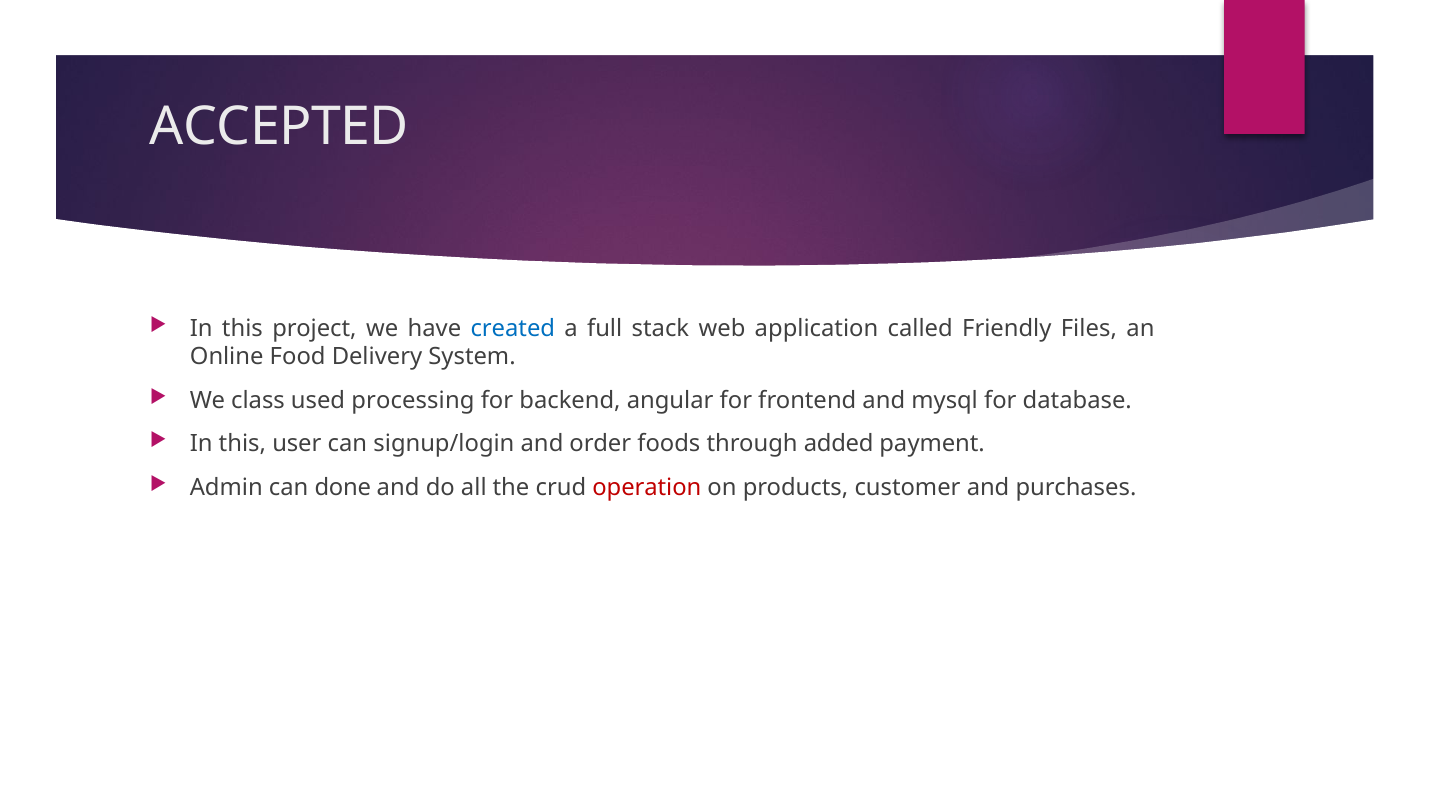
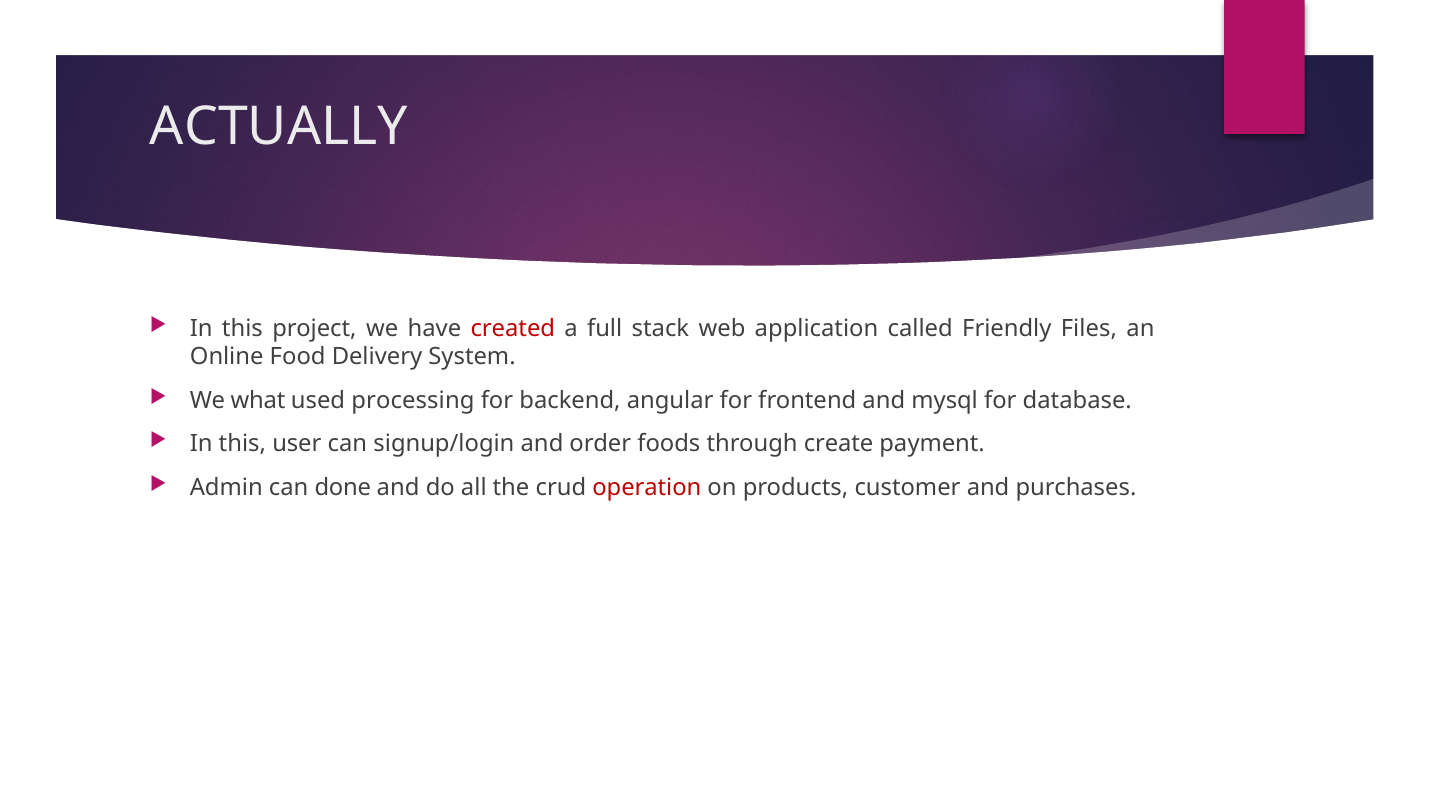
ACCEPTED: ACCEPTED -> ACTUALLY
created colour: blue -> red
class: class -> what
added: added -> create
